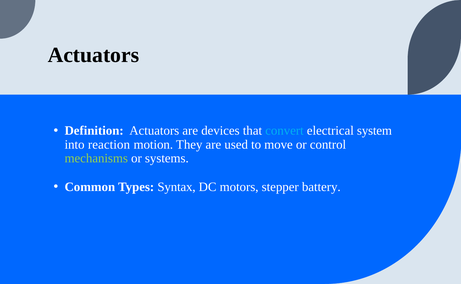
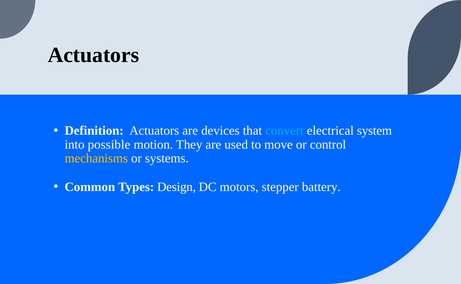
reaction: reaction -> possible
mechanisms colour: light green -> yellow
Syntax: Syntax -> Design
